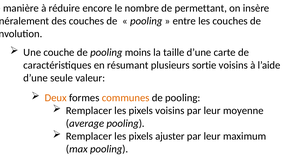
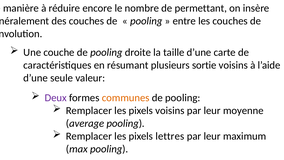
moins: moins -> droite
Deux colour: orange -> purple
ajuster: ajuster -> lettres
